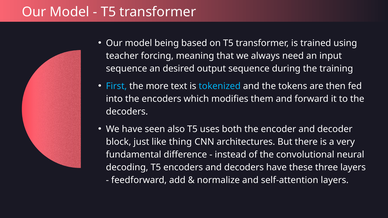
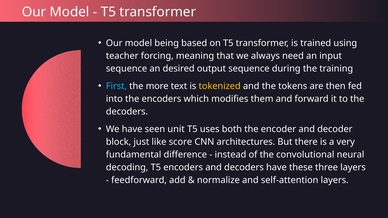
tokenized colour: light blue -> yellow
also: also -> unit
thing: thing -> score
